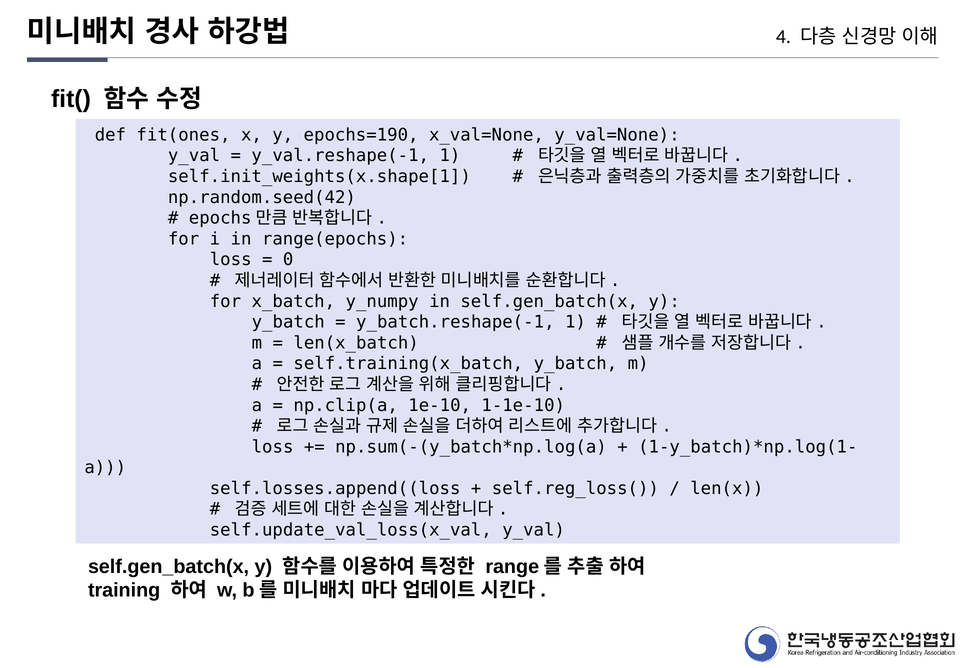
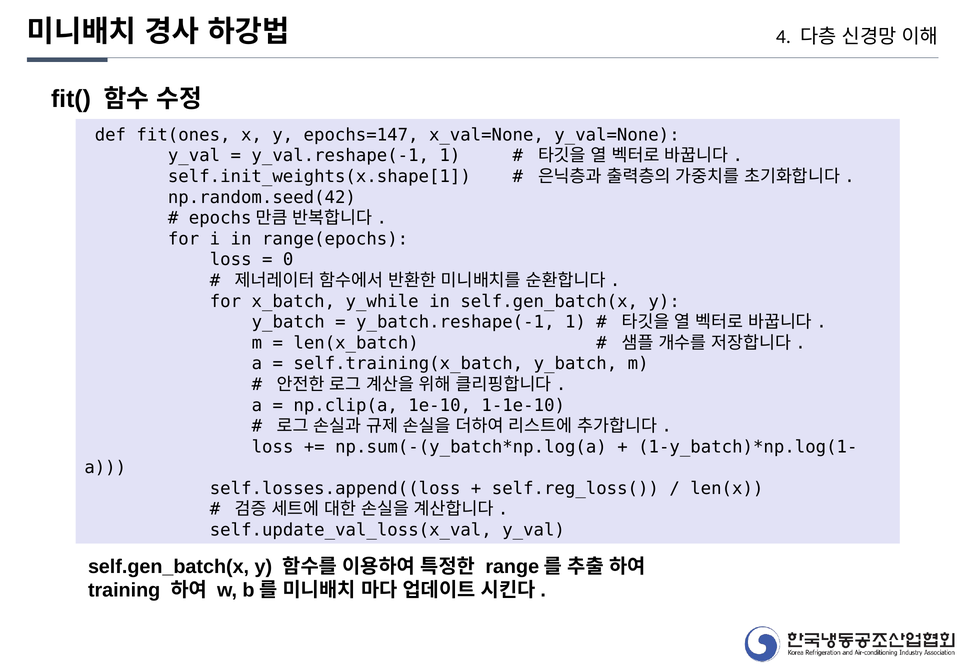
epochs=190: epochs=190 -> epochs=147
y_numpy: y_numpy -> y_while
